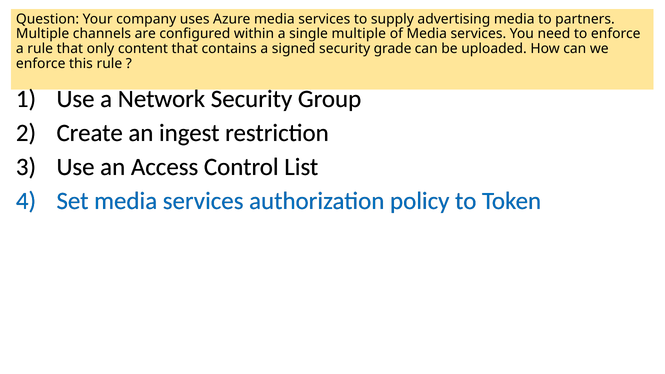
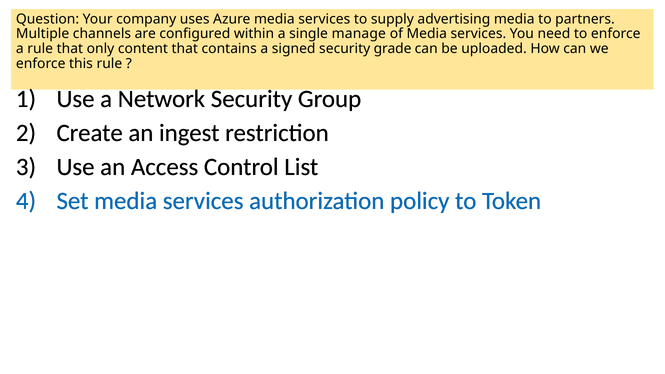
single multiple: multiple -> manage
